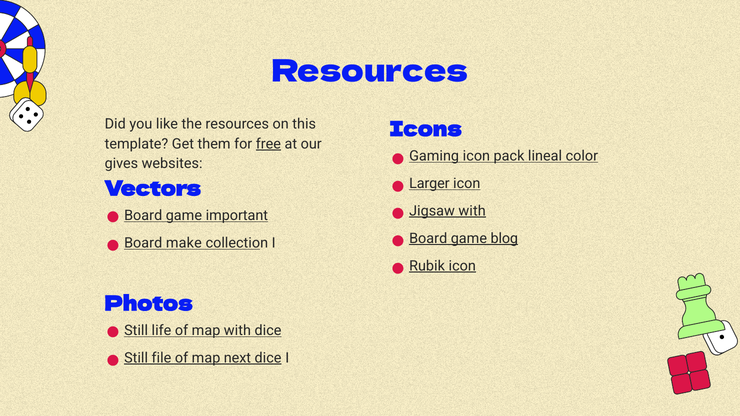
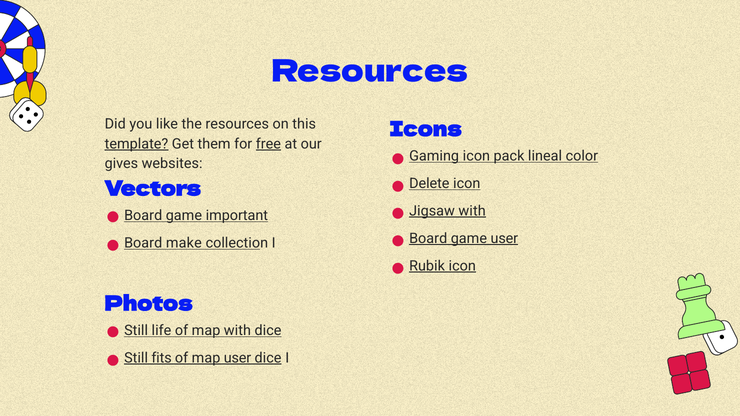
template underline: none -> present
Larger: Larger -> Delete
game blog: blog -> user
file: file -> fits
map next: next -> user
